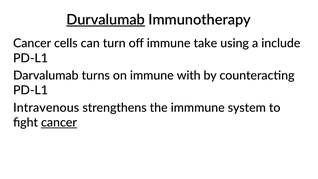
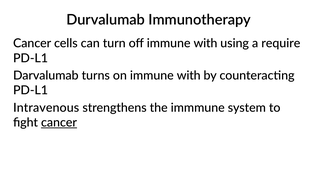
Durvalumab underline: present -> none
off immune take: take -> with
include: include -> require
